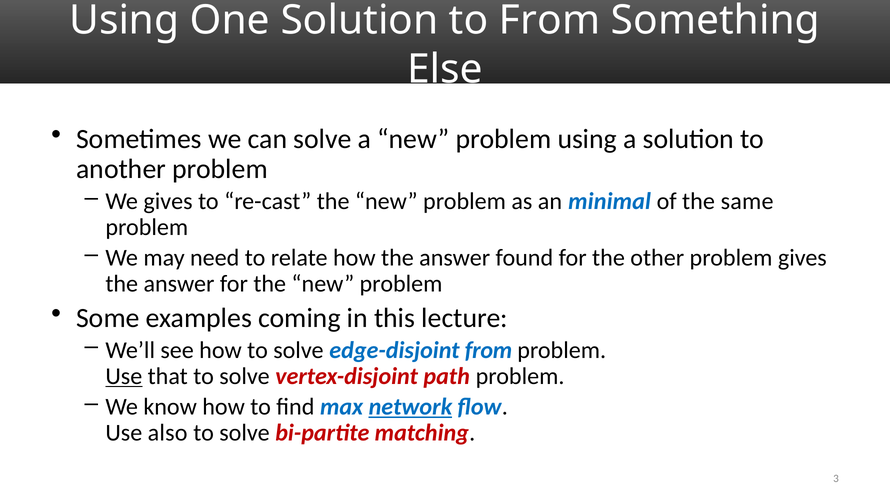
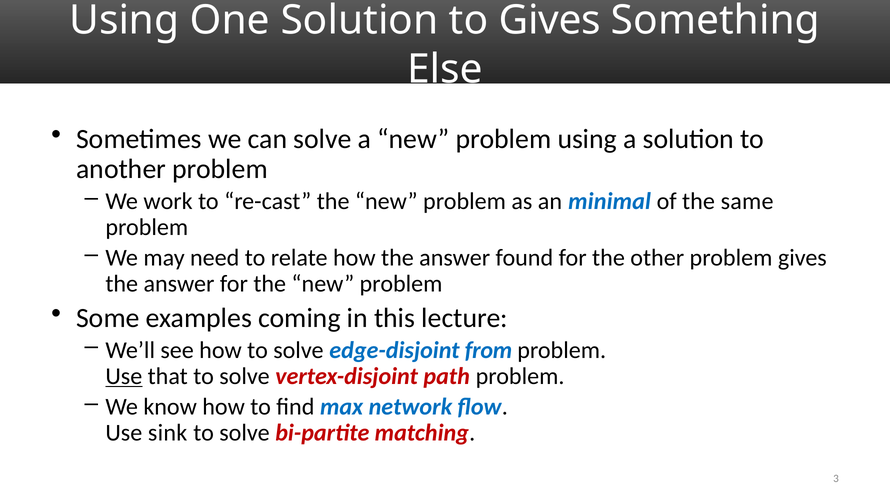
to From: From -> Gives
We gives: gives -> work
network underline: present -> none
also: also -> sink
